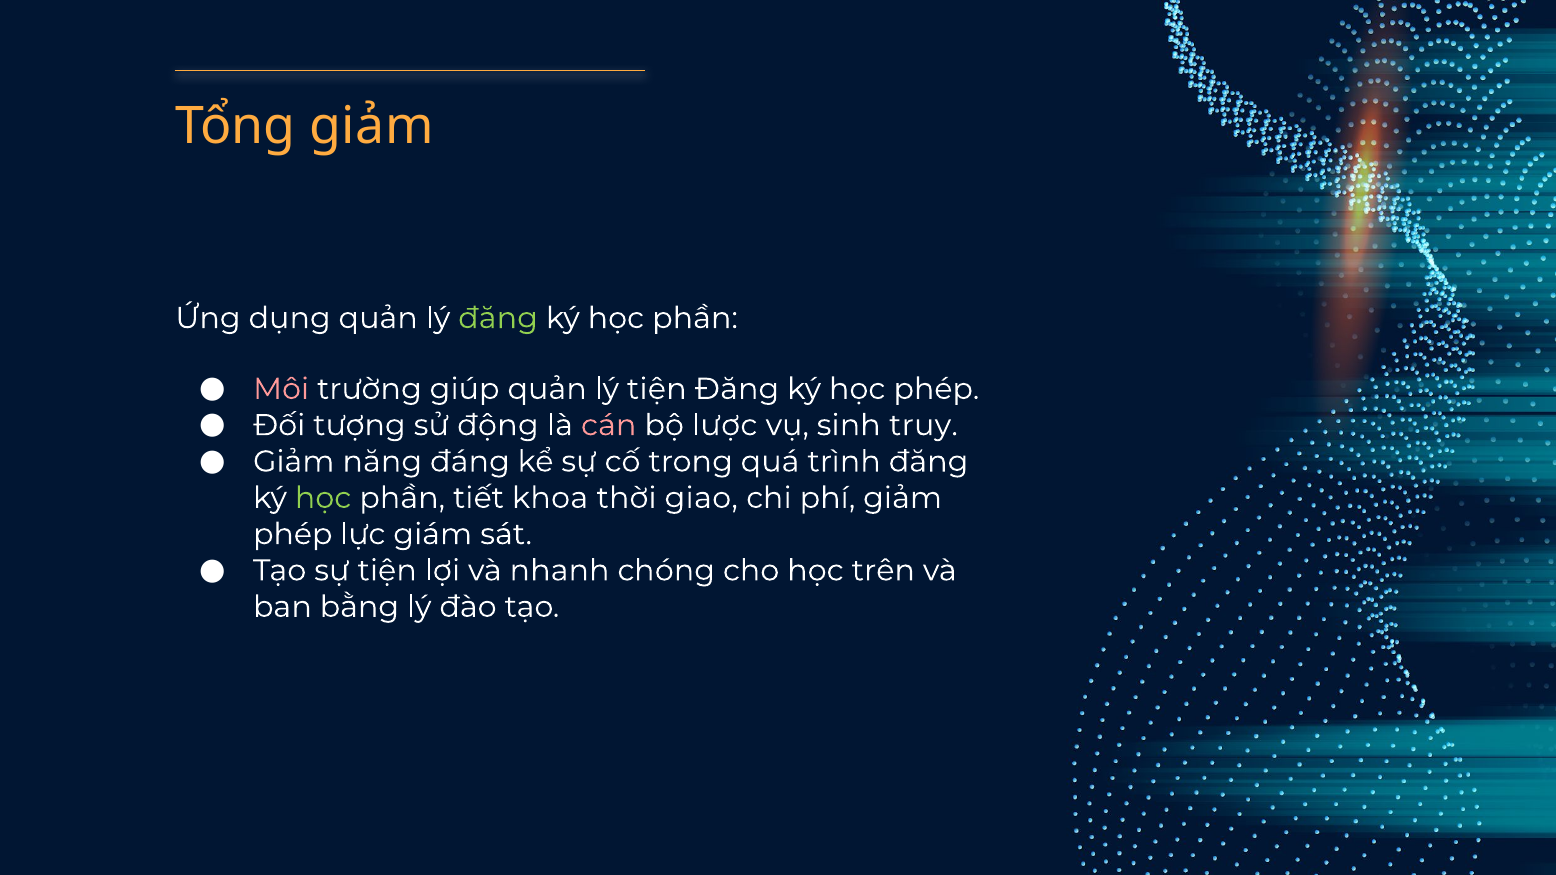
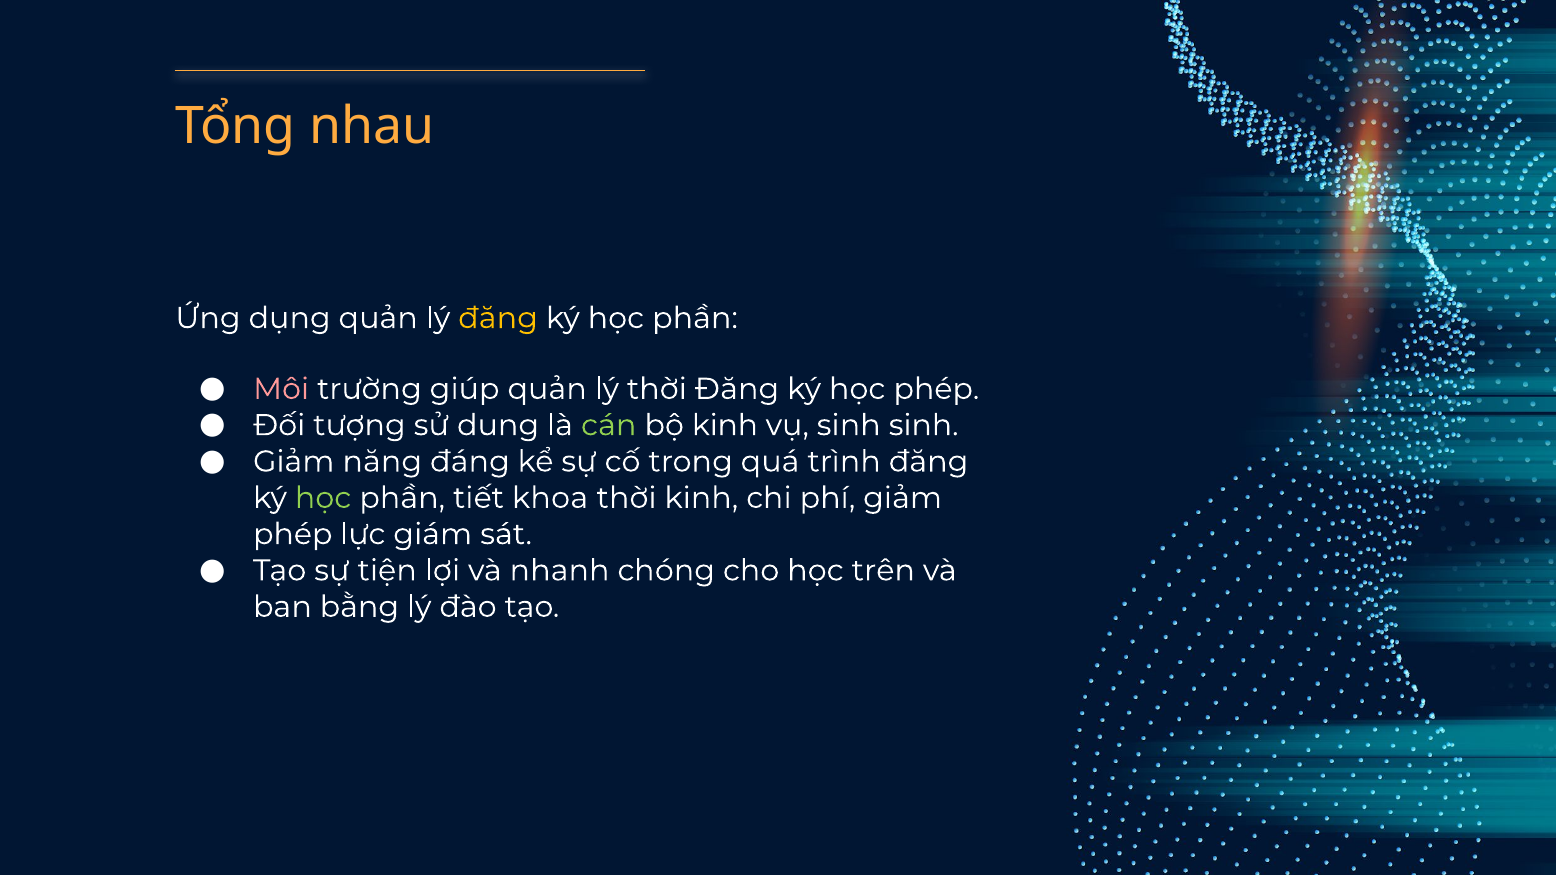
Tổng giảm: giảm -> nhau
đăng at (498, 318) colour: light green -> yellow
lý tiện: tiện -> thời
động: động -> dung
cán colour: pink -> light green
bộ lược: lược -> kinh
sinh truy: truy -> sinh
thời giao: giao -> kinh
